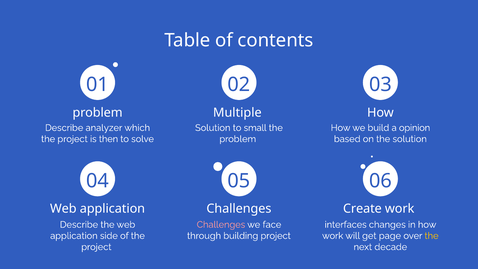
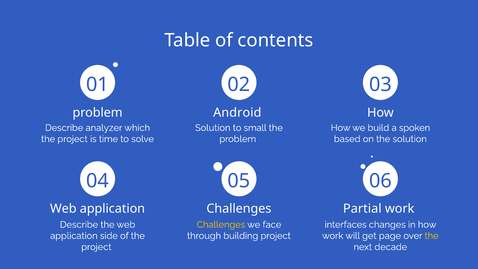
Multiple: Multiple -> Android
opinion: opinion -> spoken
then: then -> time
Create: Create -> Partial
Challenges at (221, 225) colour: pink -> yellow
